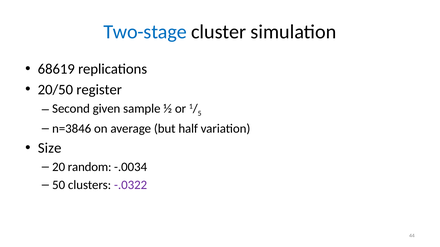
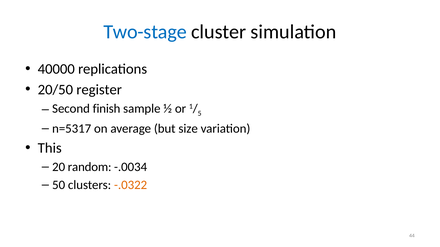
68619: 68619 -> 40000
given: given -> finish
n=3846: n=3846 -> n=5317
half: half -> size
Size: Size -> This
-.0322 colour: purple -> orange
